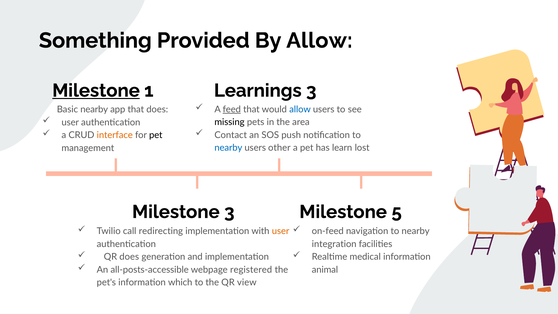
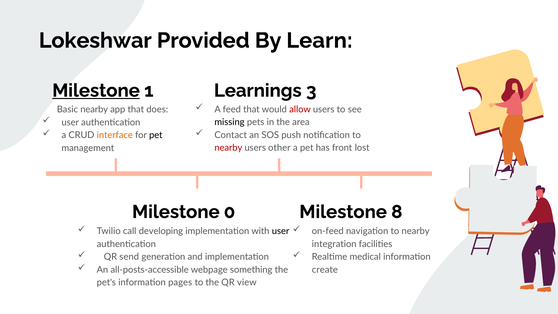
Something: Something -> Lokeshwar
By Allow: Allow -> Learn
feed underline: present -> none
allow at (300, 109) colour: blue -> red
nearby at (228, 148) colour: blue -> red
learn: learn -> front
Milestone 3: 3 -> 0
5: 5 -> 8
redirecting: redirecting -> developing
user at (281, 231) colour: orange -> black
QR does: does -> send
registered: registered -> something
animal: animal -> create
which: which -> pages
